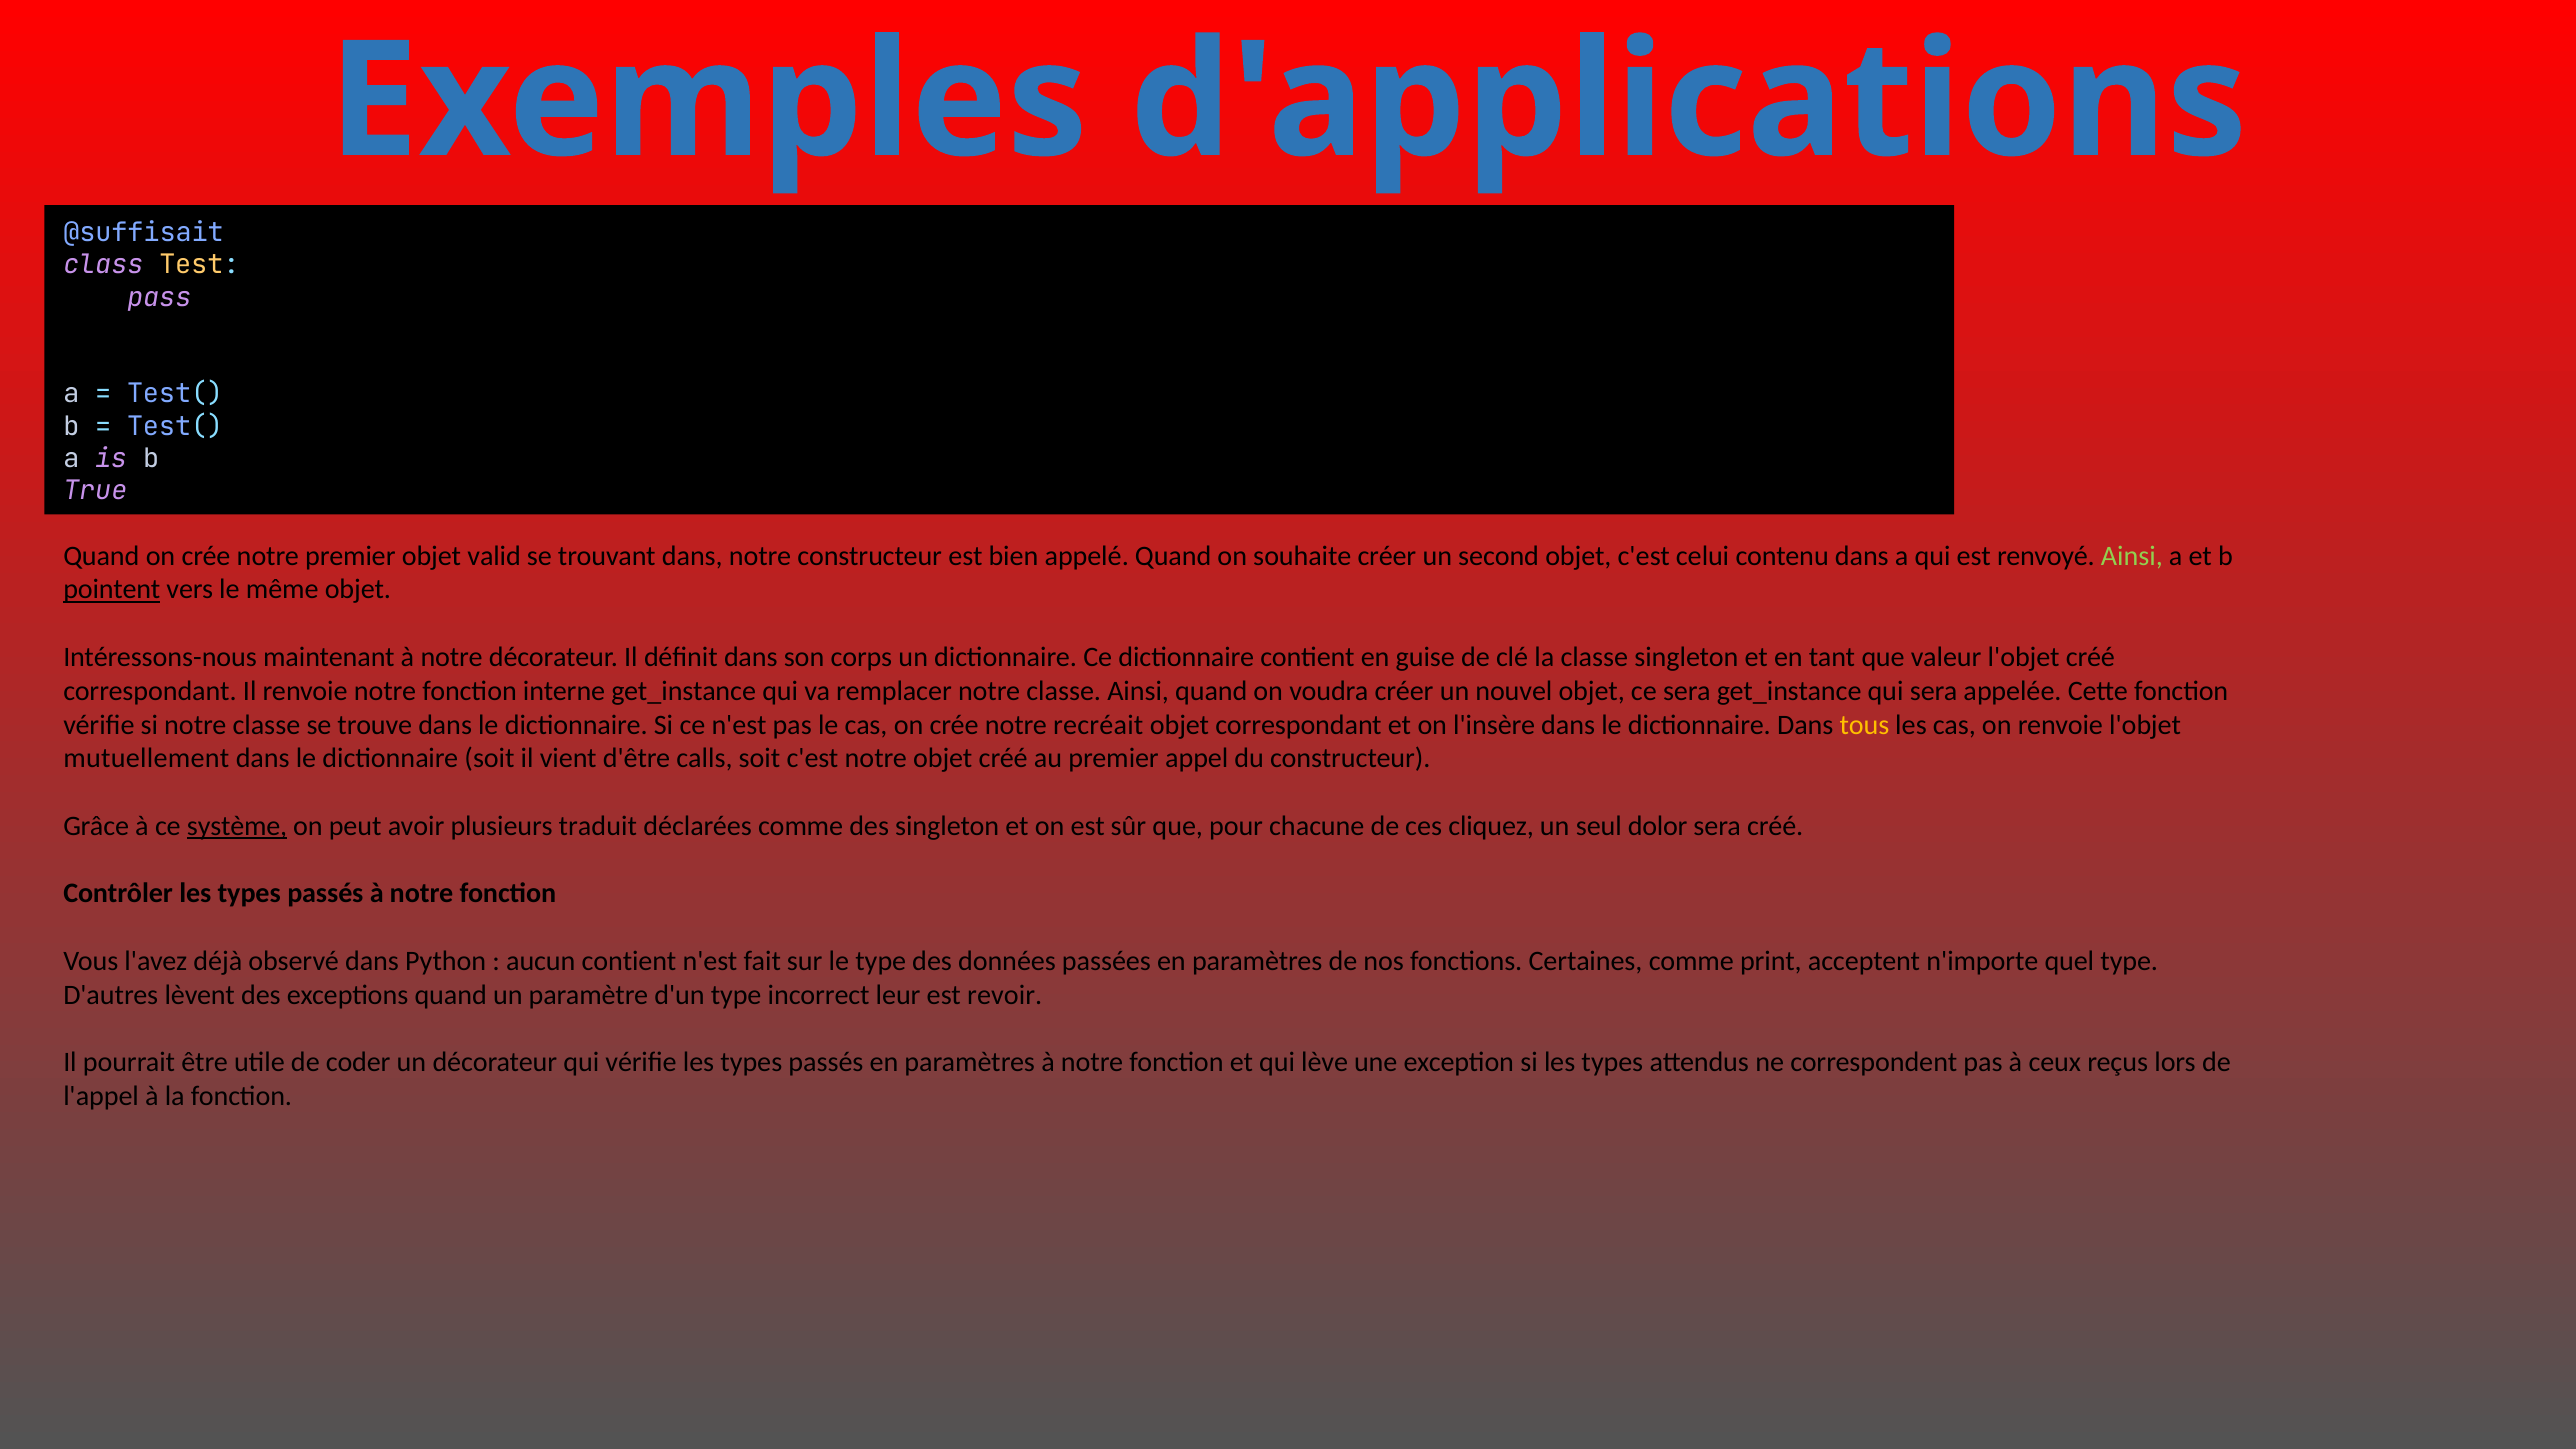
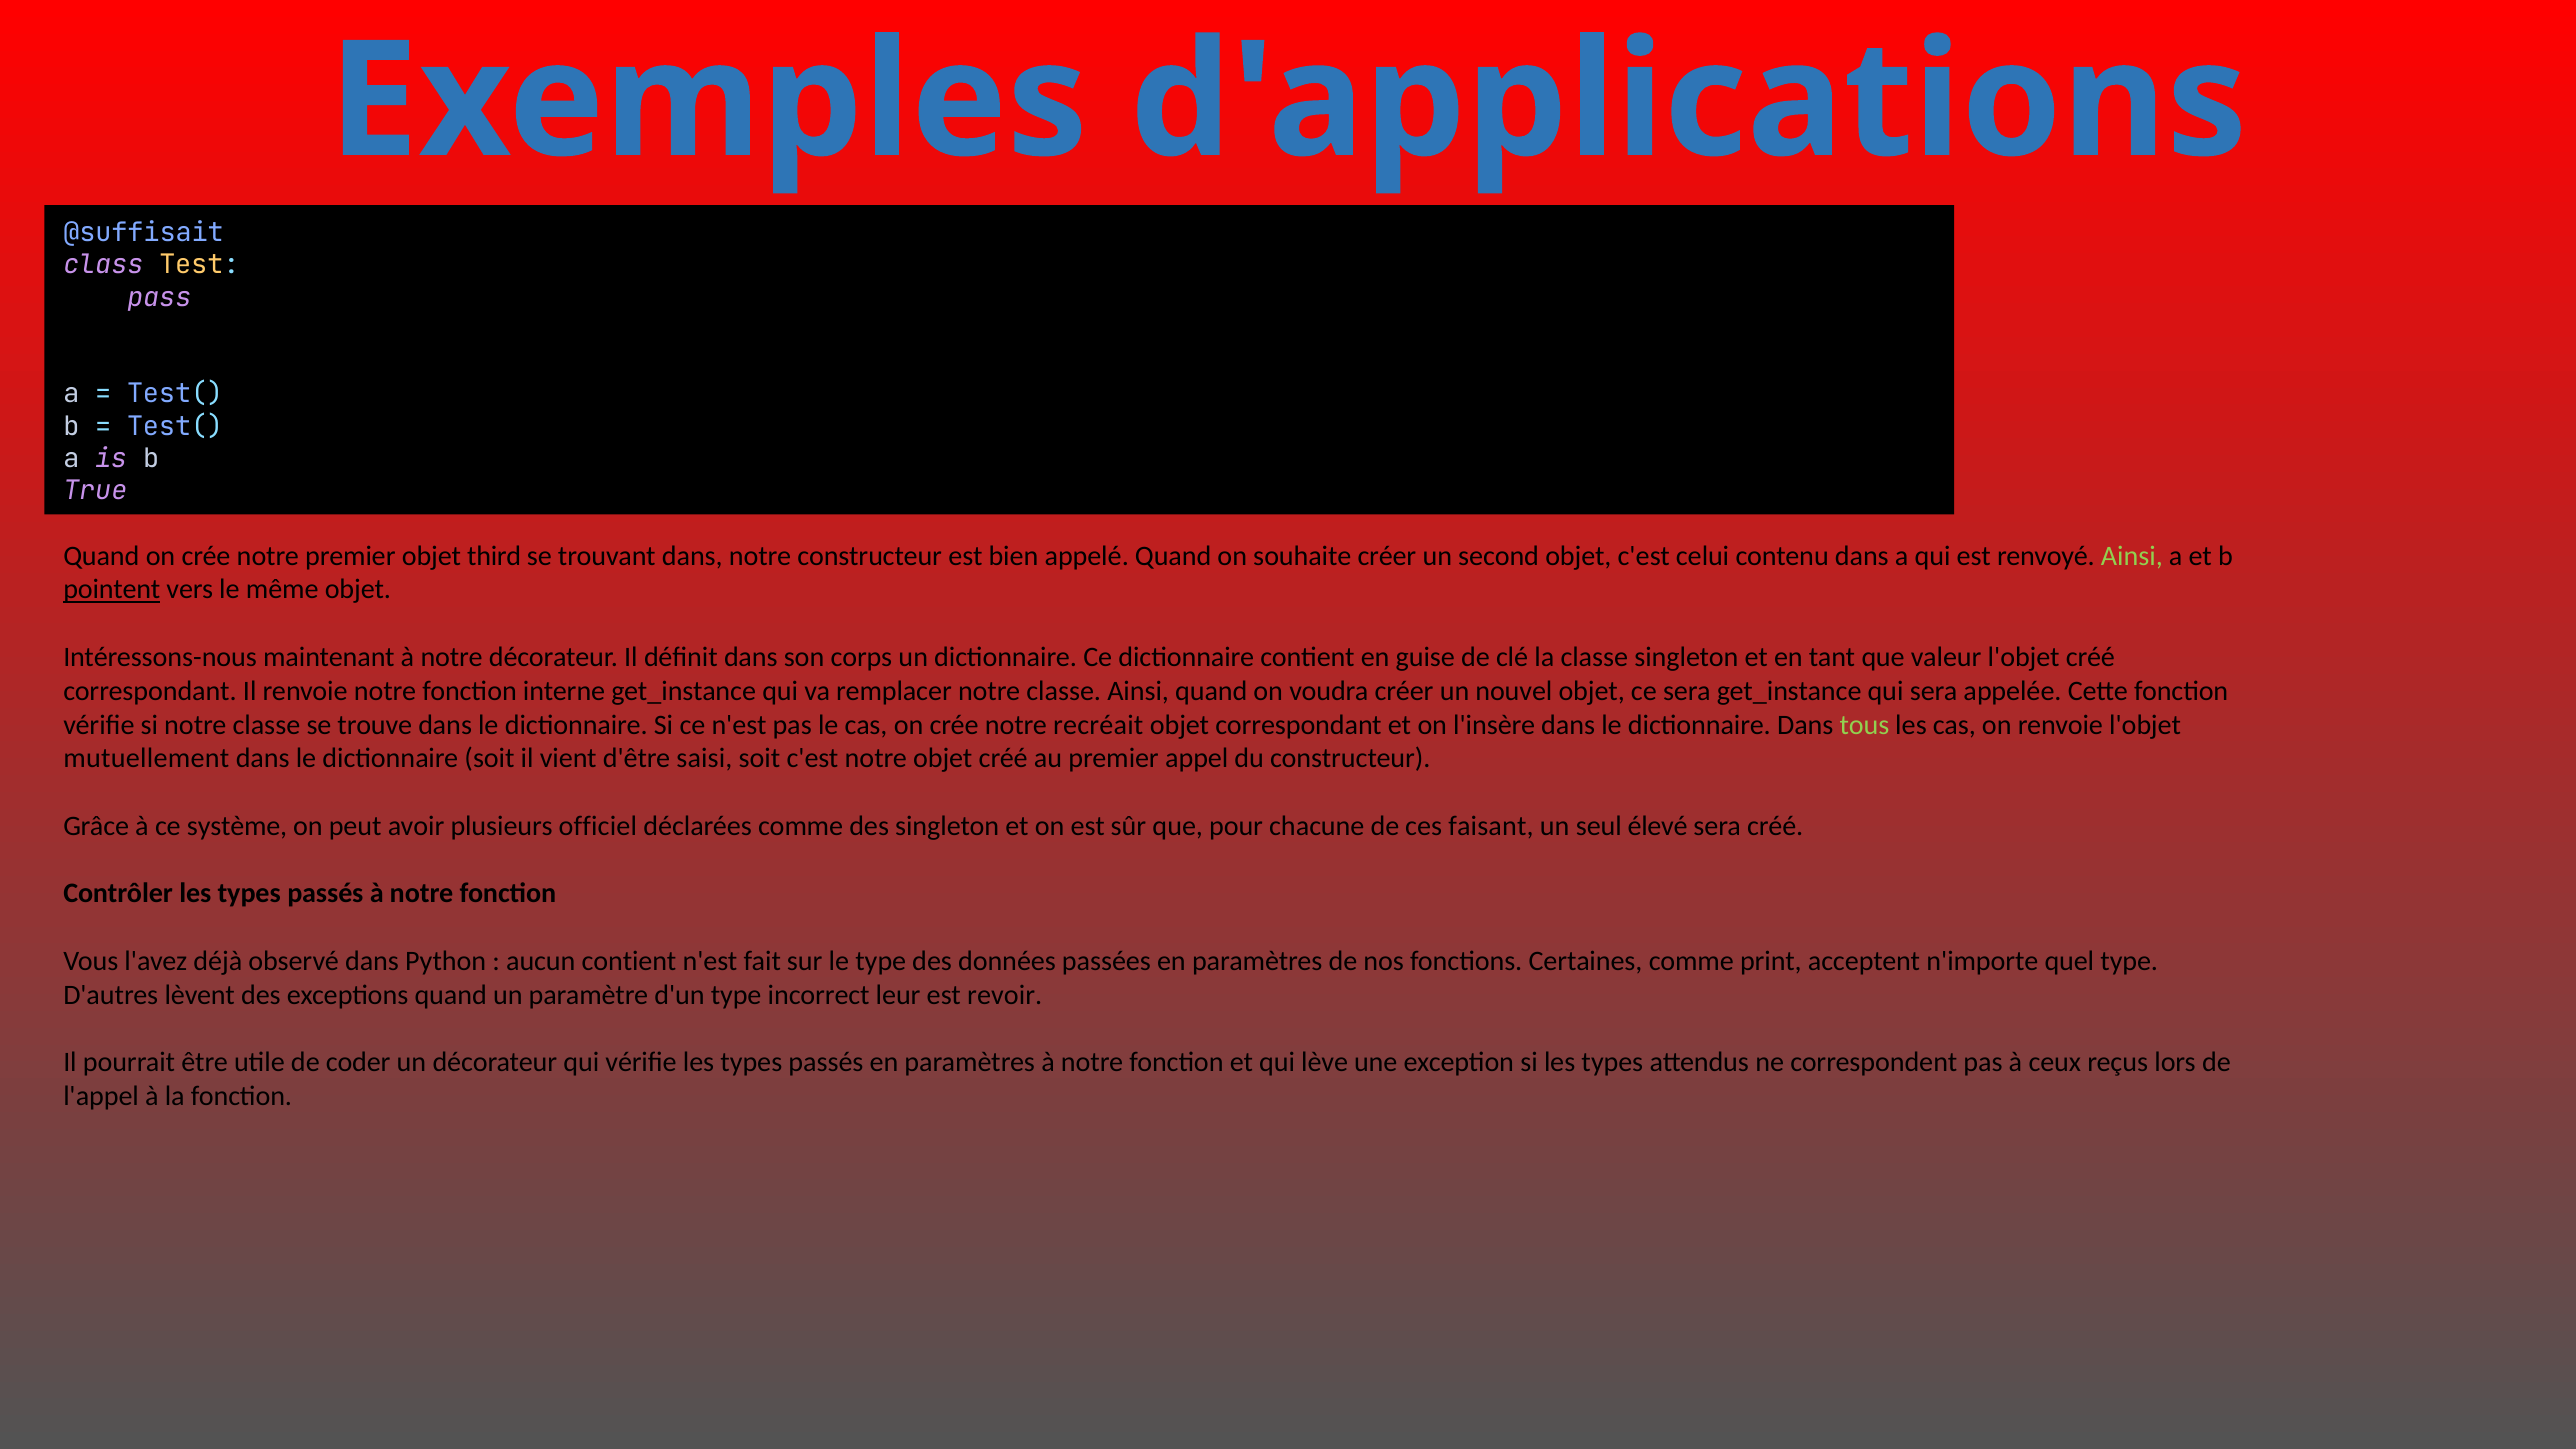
valid: valid -> third
tous colour: yellow -> light green
calls: calls -> saisi
système underline: present -> none
traduit: traduit -> officiel
cliquez: cliquez -> faisant
dolor: dolor -> élevé
